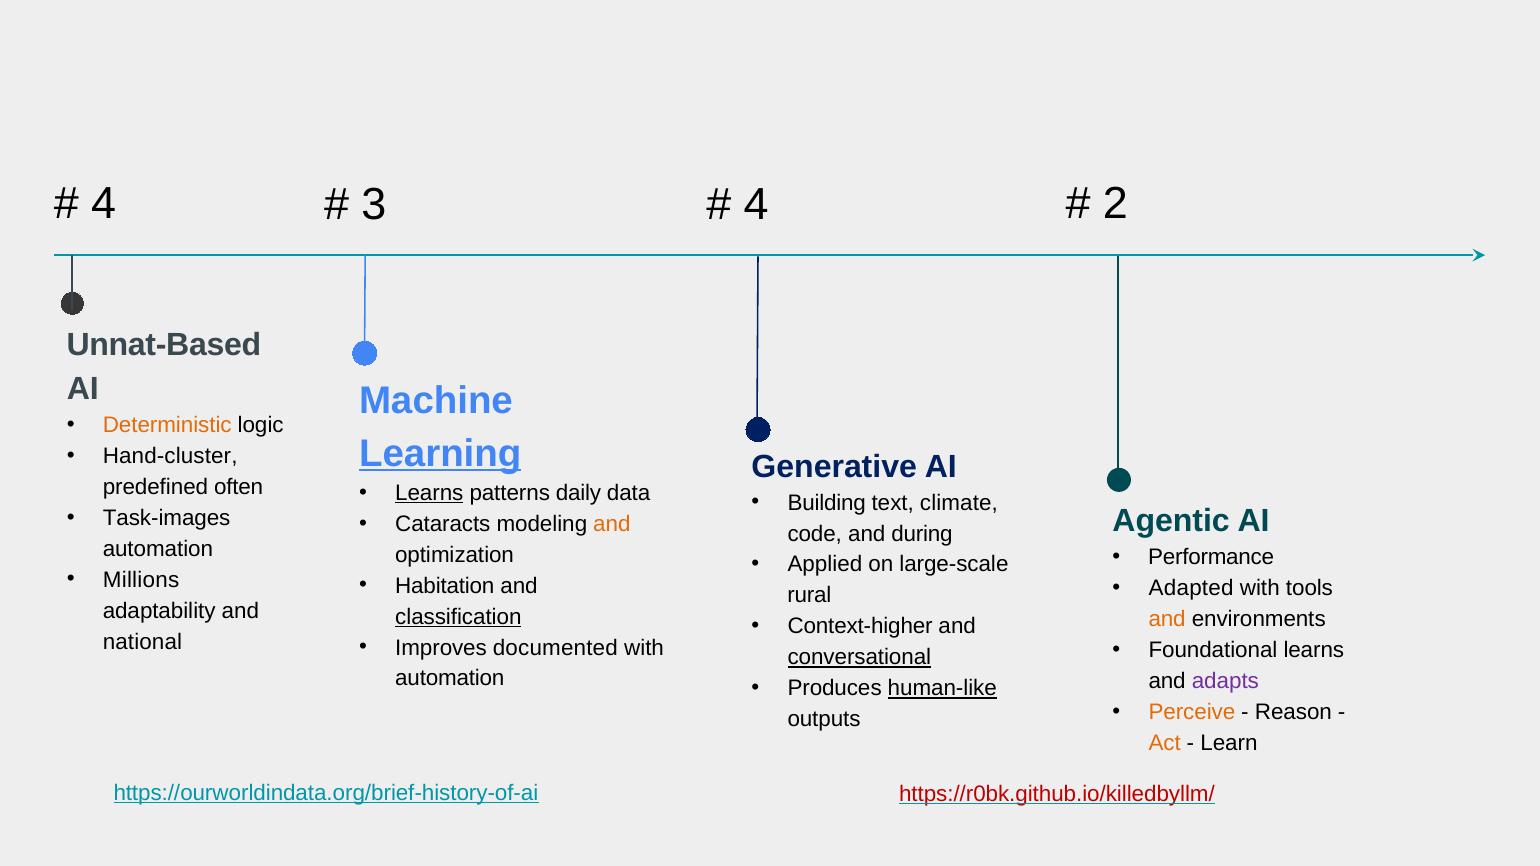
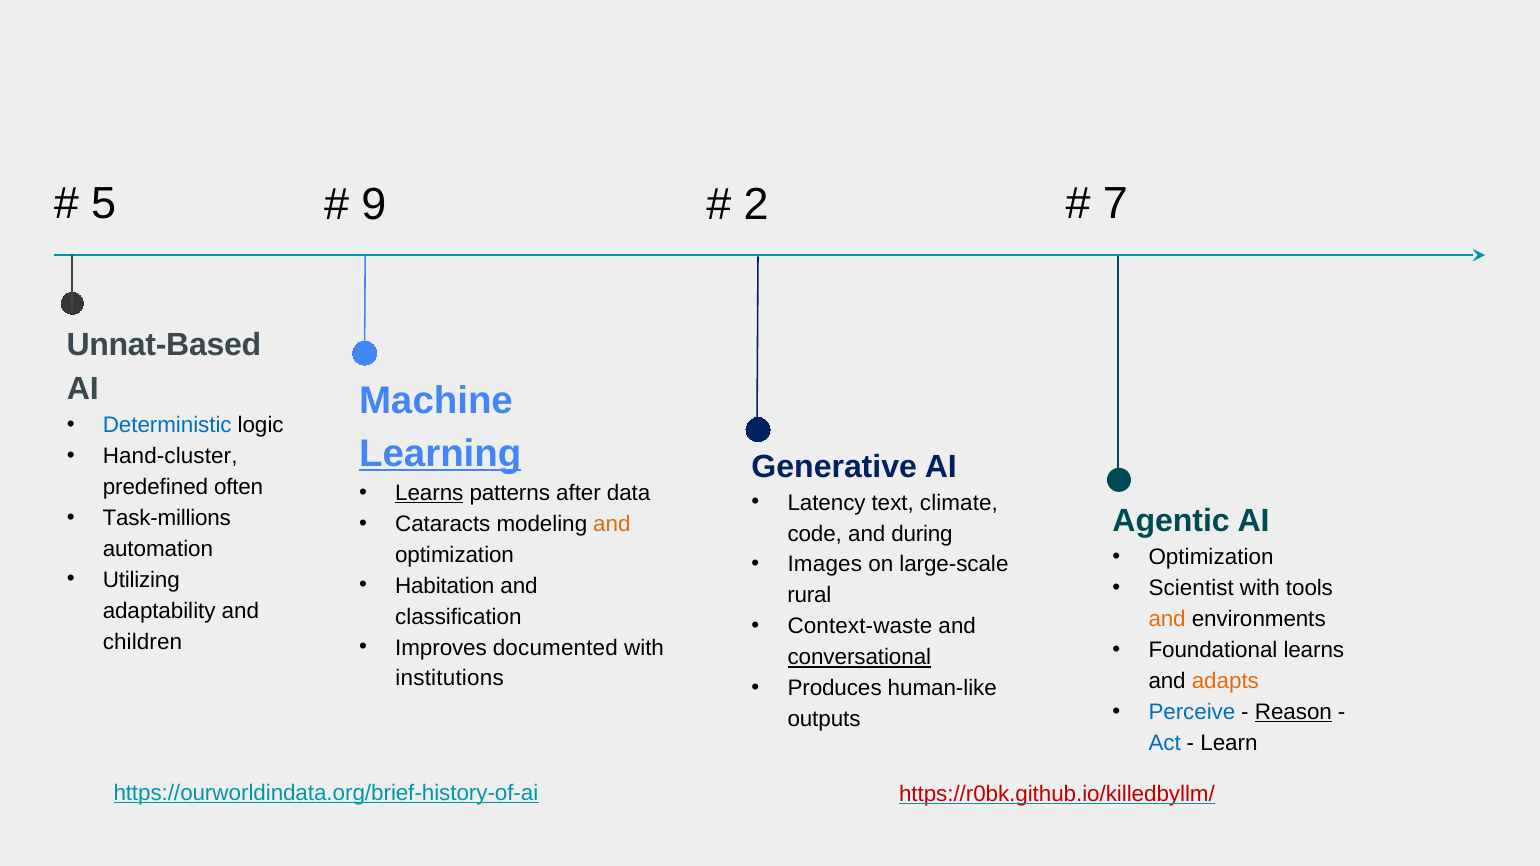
4 at (104, 204): 4 -> 5
3: 3 -> 9
4 at (756, 205): 4 -> 2
2: 2 -> 7
Deterministic colour: orange -> blue
daily: daily -> after
Building: Building -> Latency
Task-images: Task-images -> Task-millions
Performance at (1211, 558): Performance -> Optimization
Applied: Applied -> Images
Millions: Millions -> Utilizing
Adapted: Adapted -> Scientist
classification underline: present -> none
Context-higher: Context-higher -> Context-waste
national: national -> children
automation at (450, 679): automation -> institutions
adapts colour: purple -> orange
human-like underline: present -> none
Perceive colour: orange -> blue
Reason underline: none -> present
Act colour: orange -> blue
